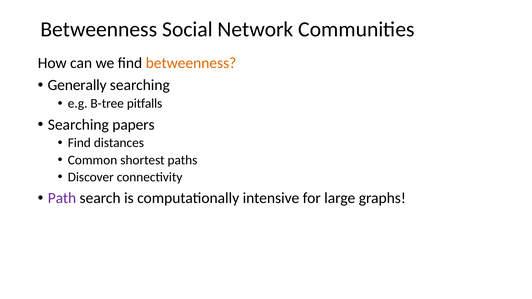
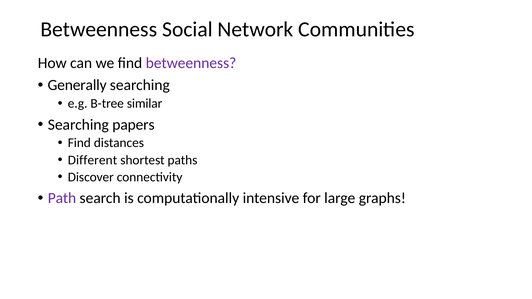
betweenness at (191, 63) colour: orange -> purple
pitfalls: pitfalls -> similar
Common: Common -> Different
